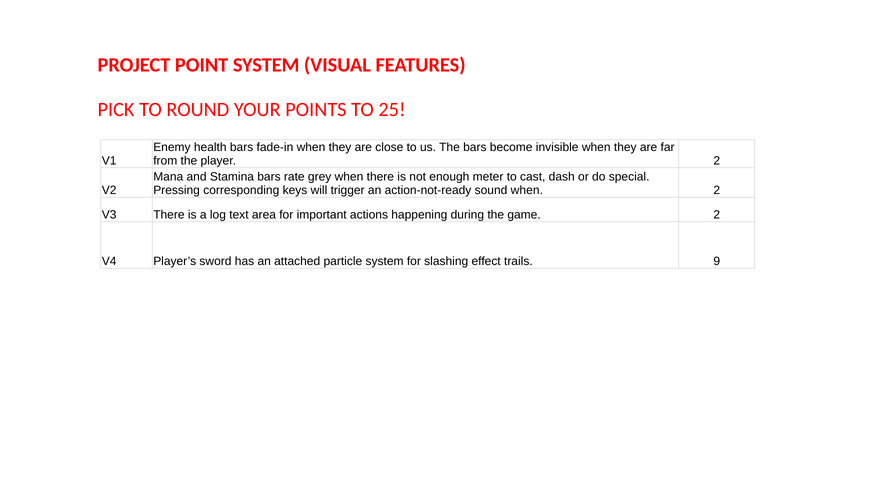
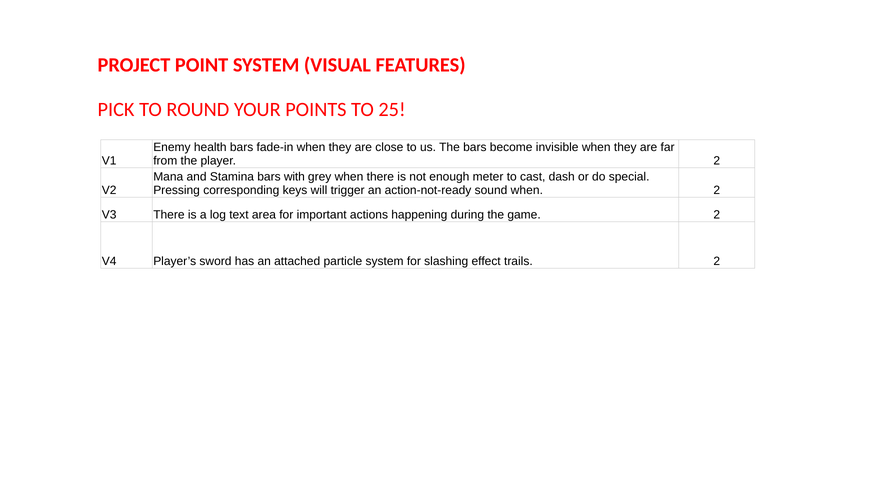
rate: rate -> with
trails 9: 9 -> 2
